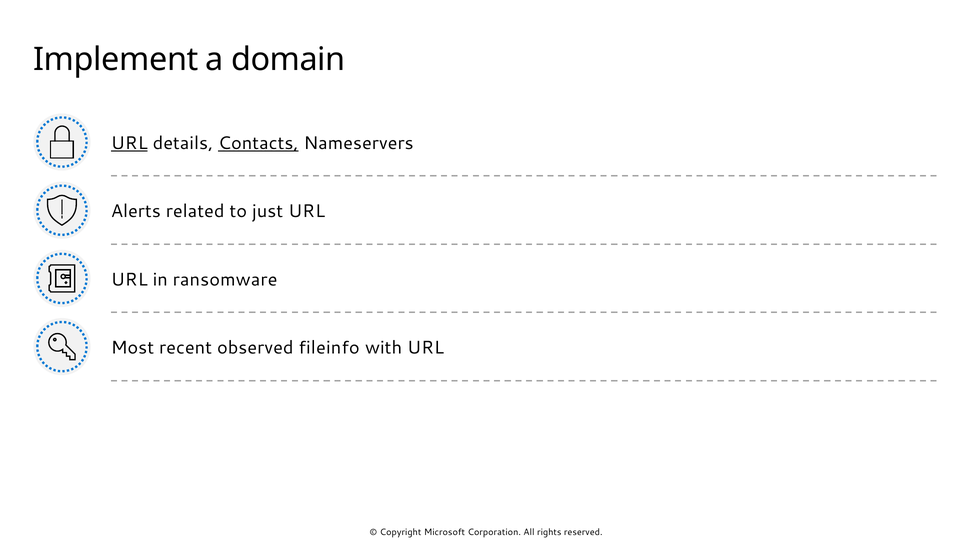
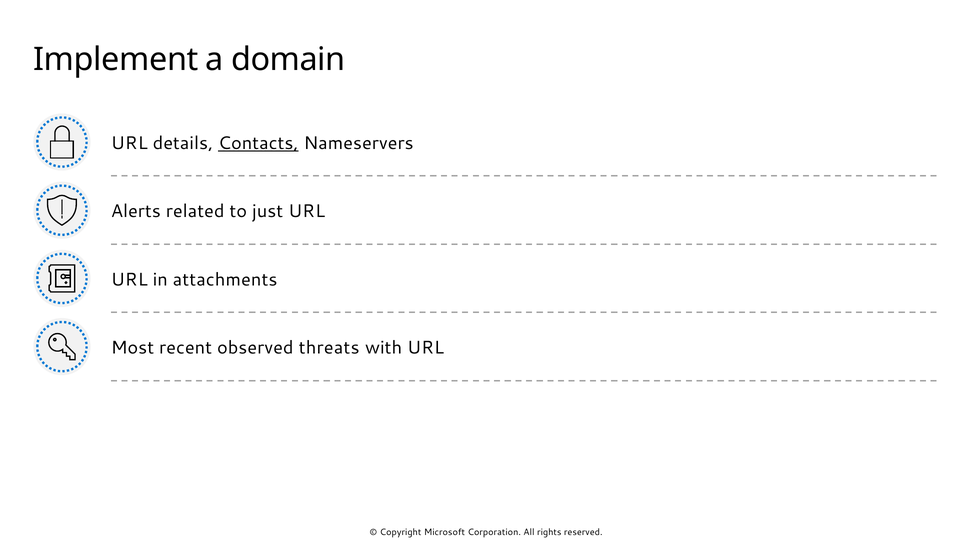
URL at (129, 143) underline: present -> none
ransomware: ransomware -> attachments
fileinfo: fileinfo -> threats
